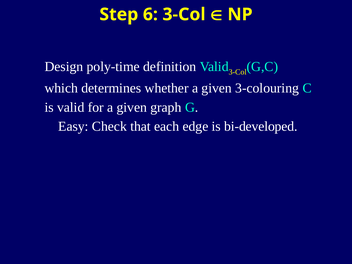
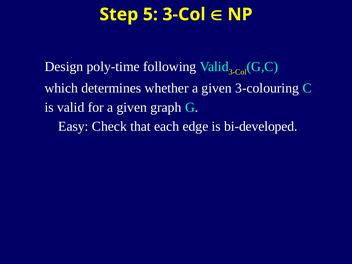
6: 6 -> 5
definition: definition -> following
